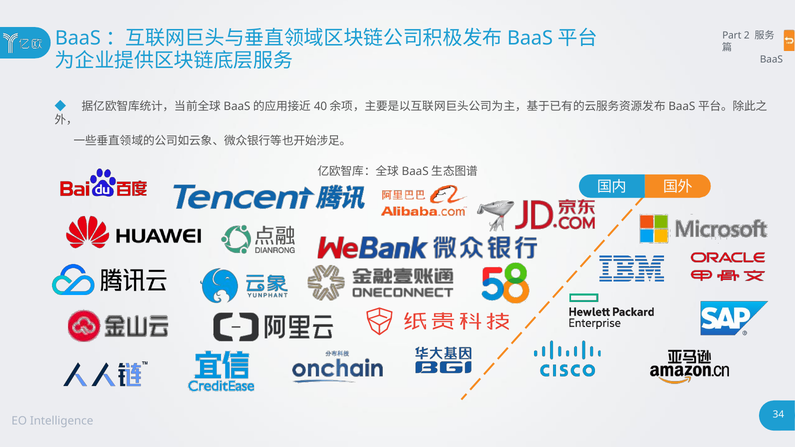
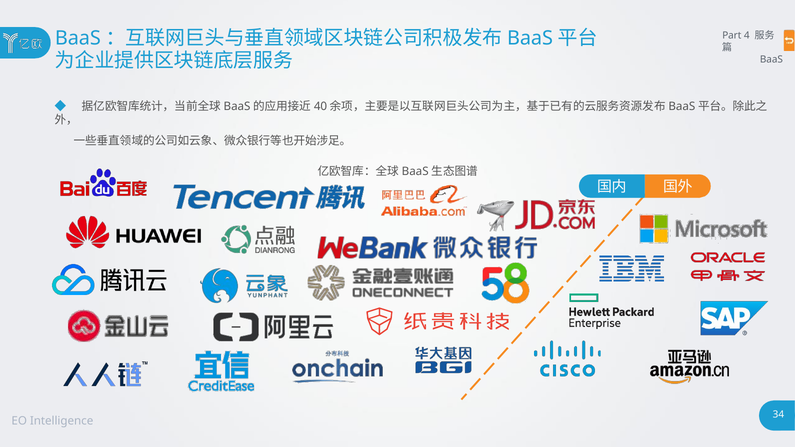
2: 2 -> 4
